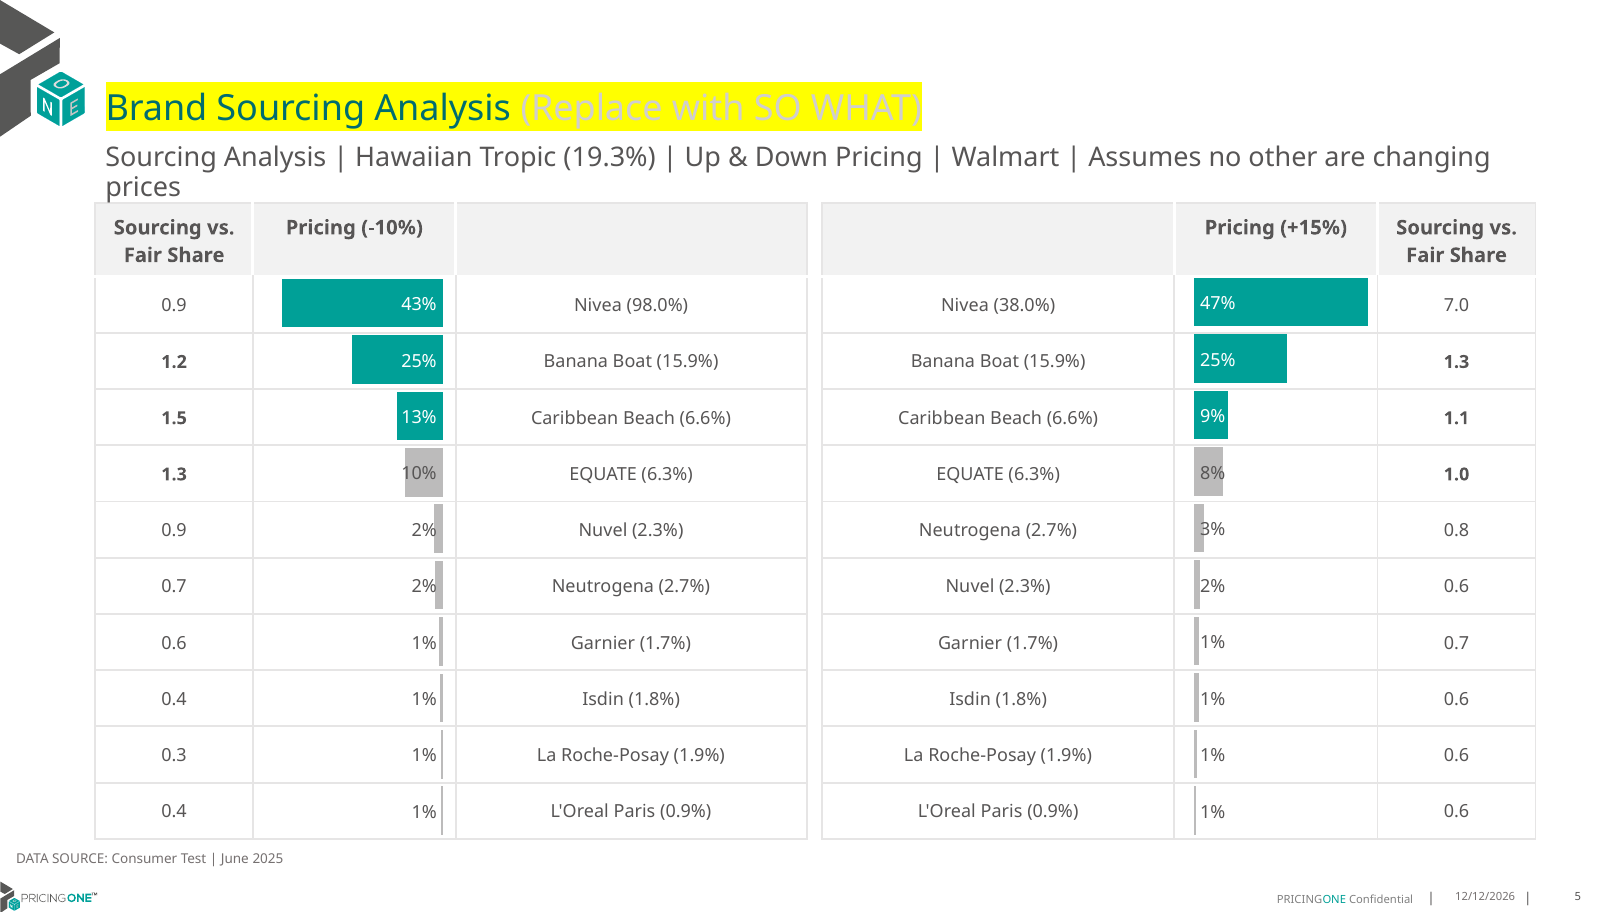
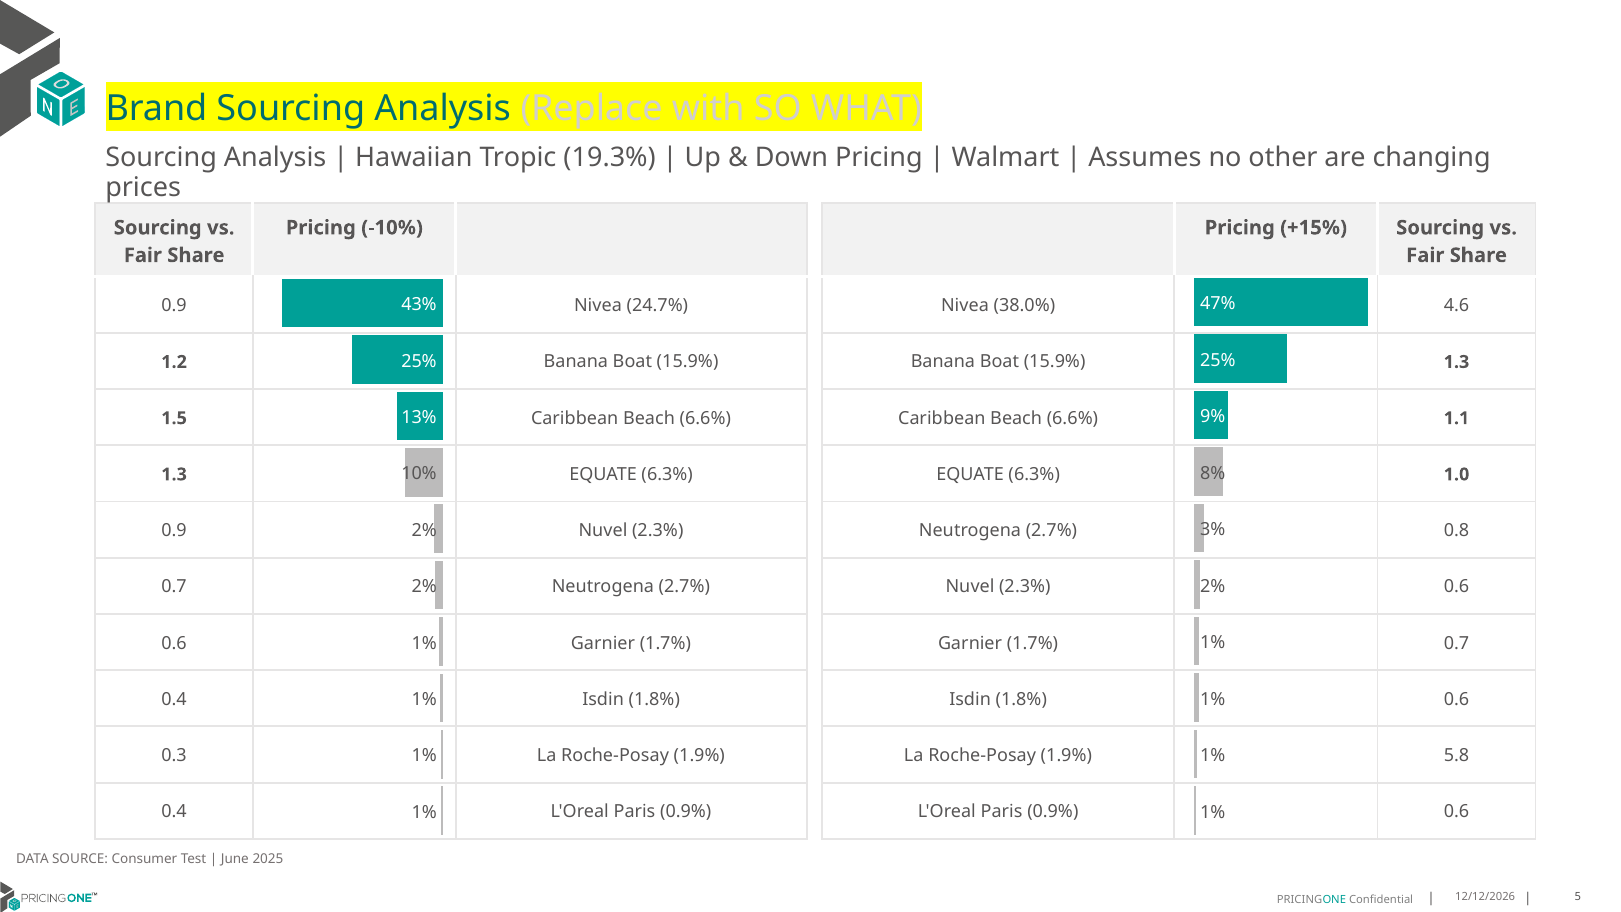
98.0%: 98.0% -> 24.7%
7.0: 7.0 -> 4.6
1.9% 0.6: 0.6 -> 5.8
